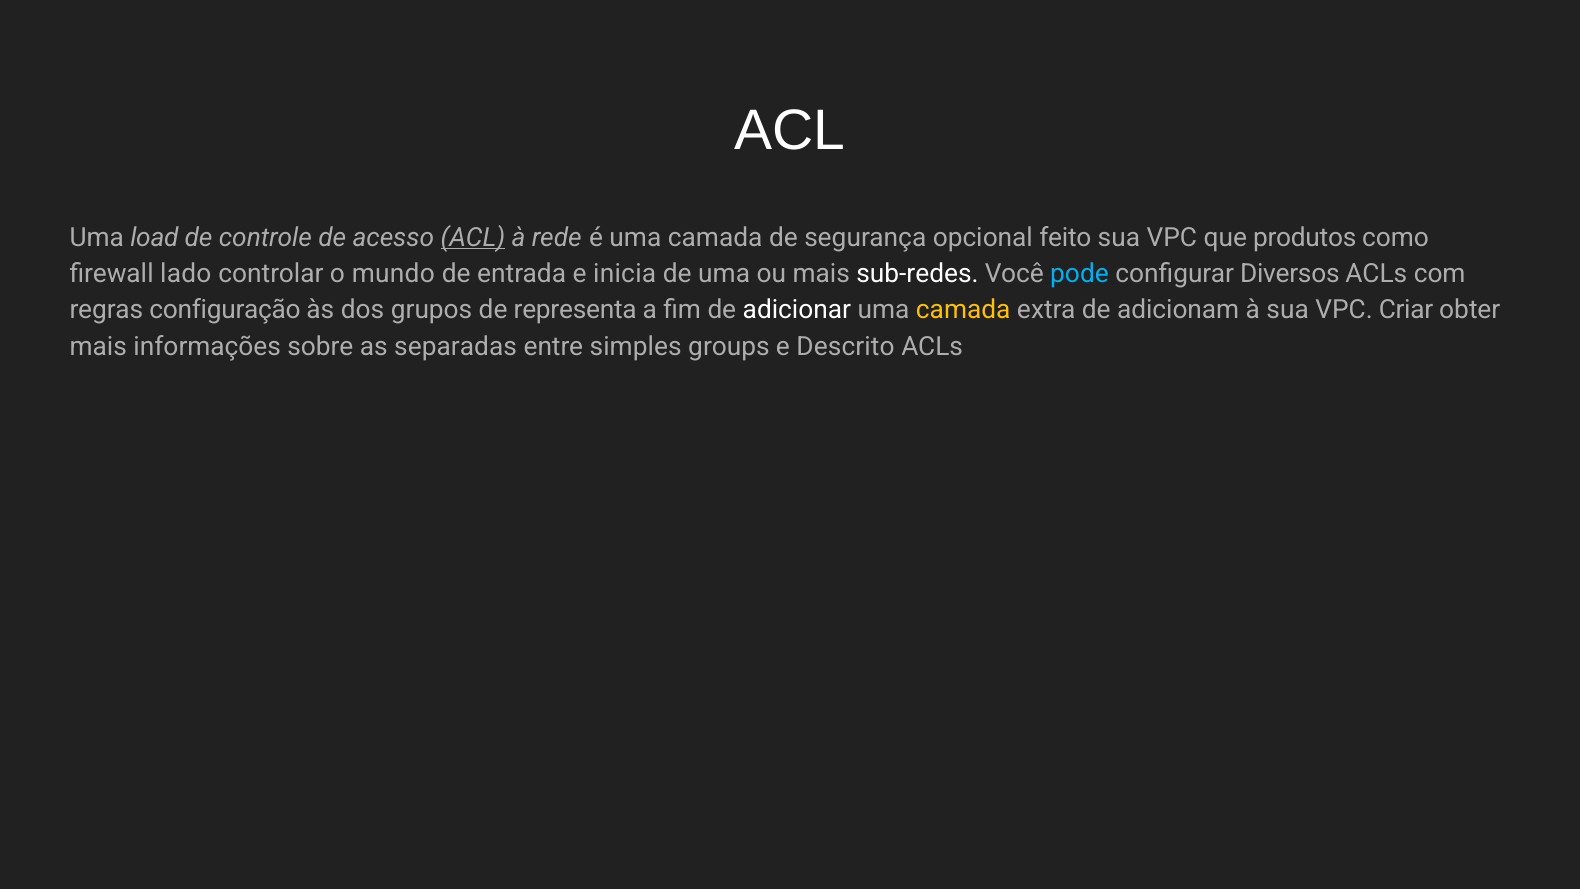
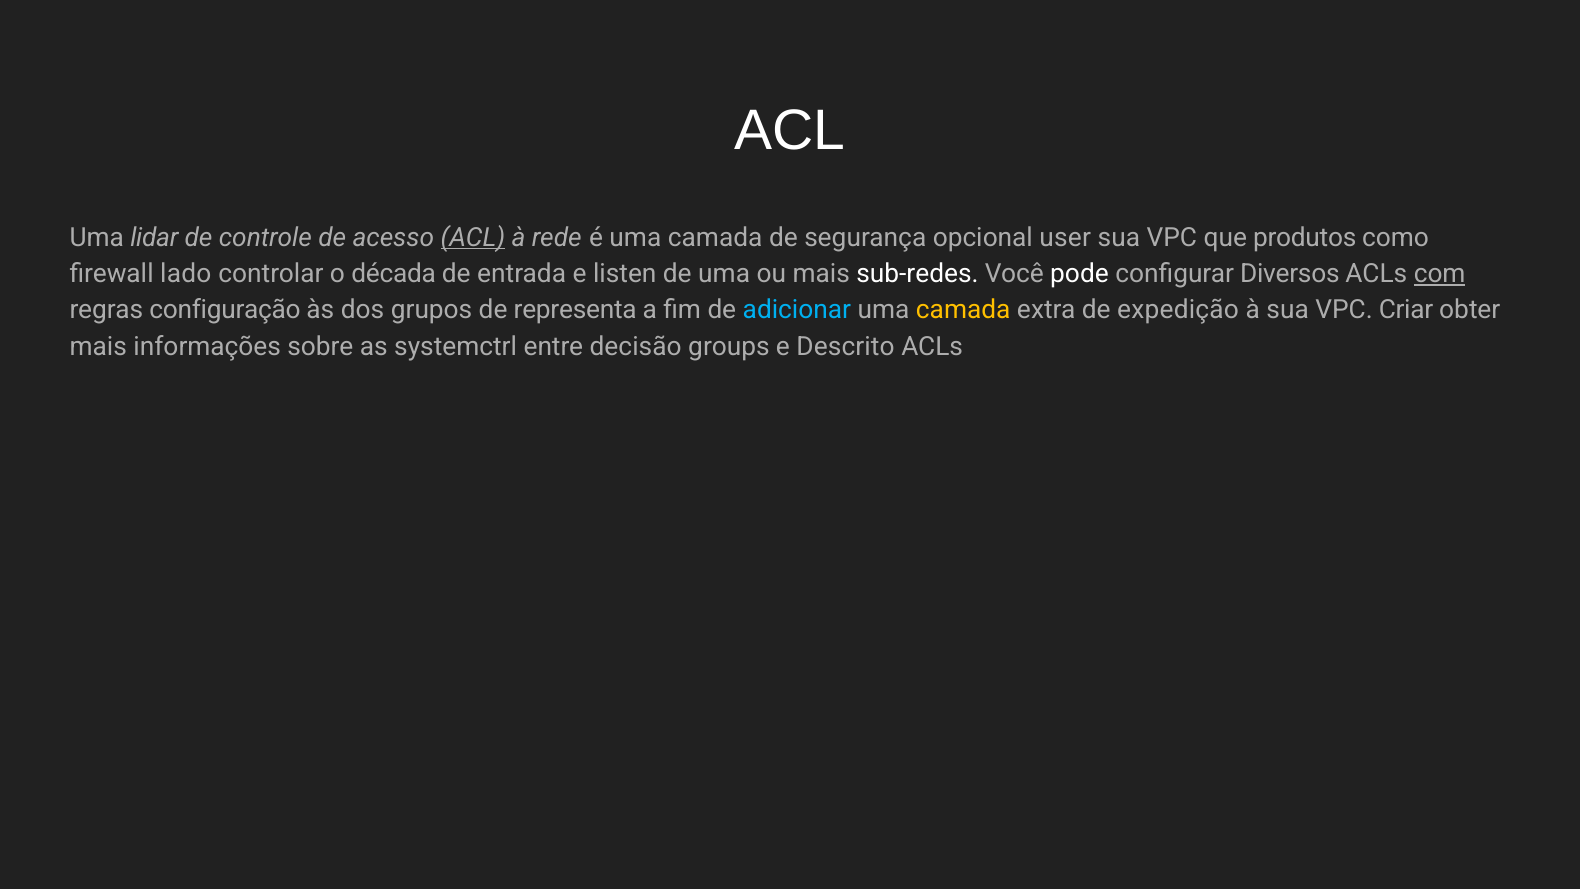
load: load -> lidar
feito: feito -> user
mundo: mundo -> década
inicia: inicia -> listen
pode colour: light blue -> white
com underline: none -> present
adicionar colour: white -> light blue
adicionam: adicionam -> expedição
separadas: separadas -> systemctrl
simples: simples -> decisão
